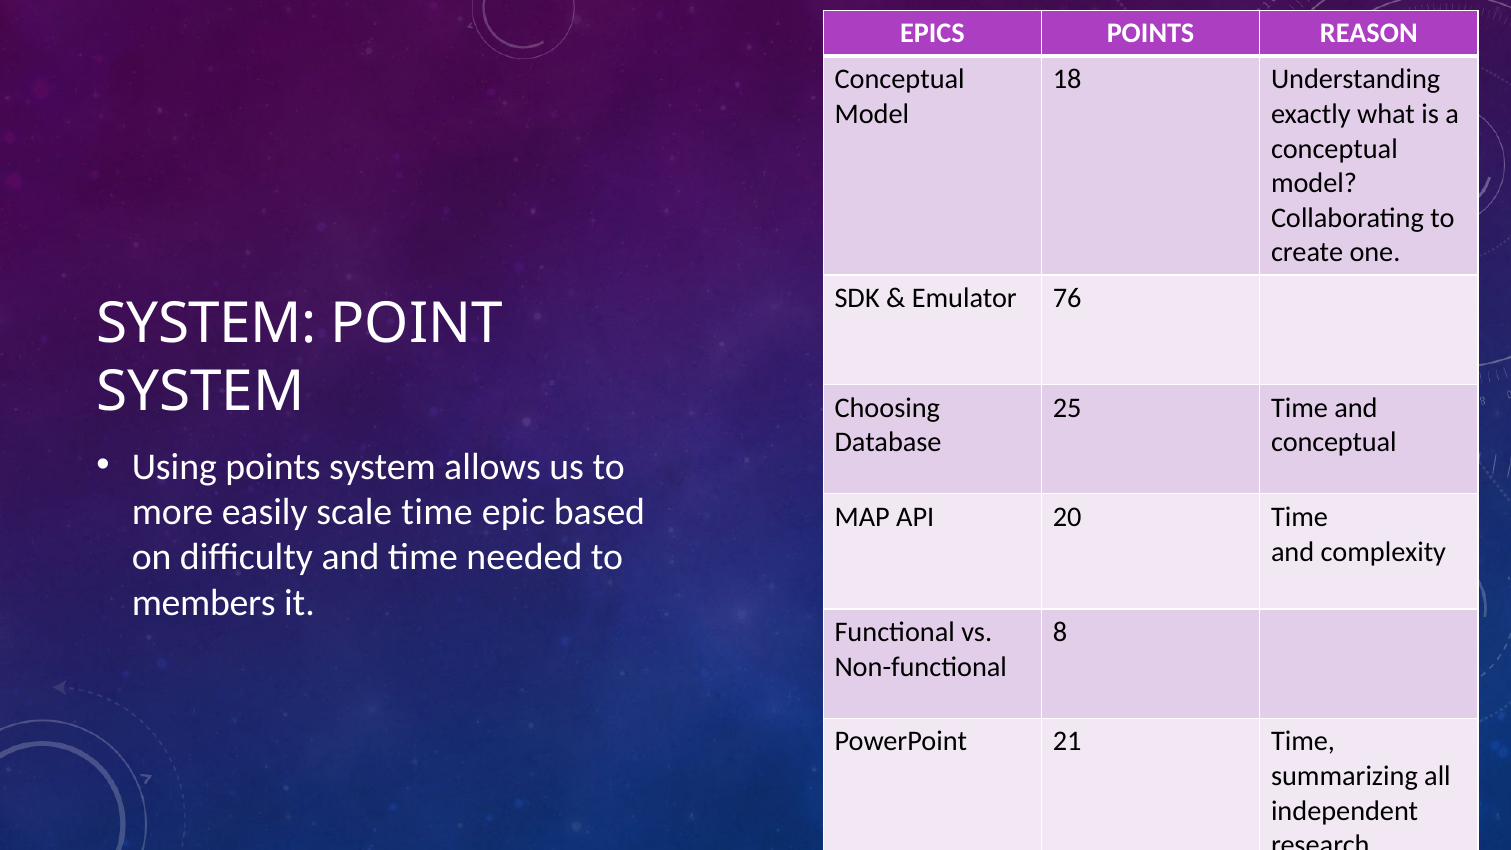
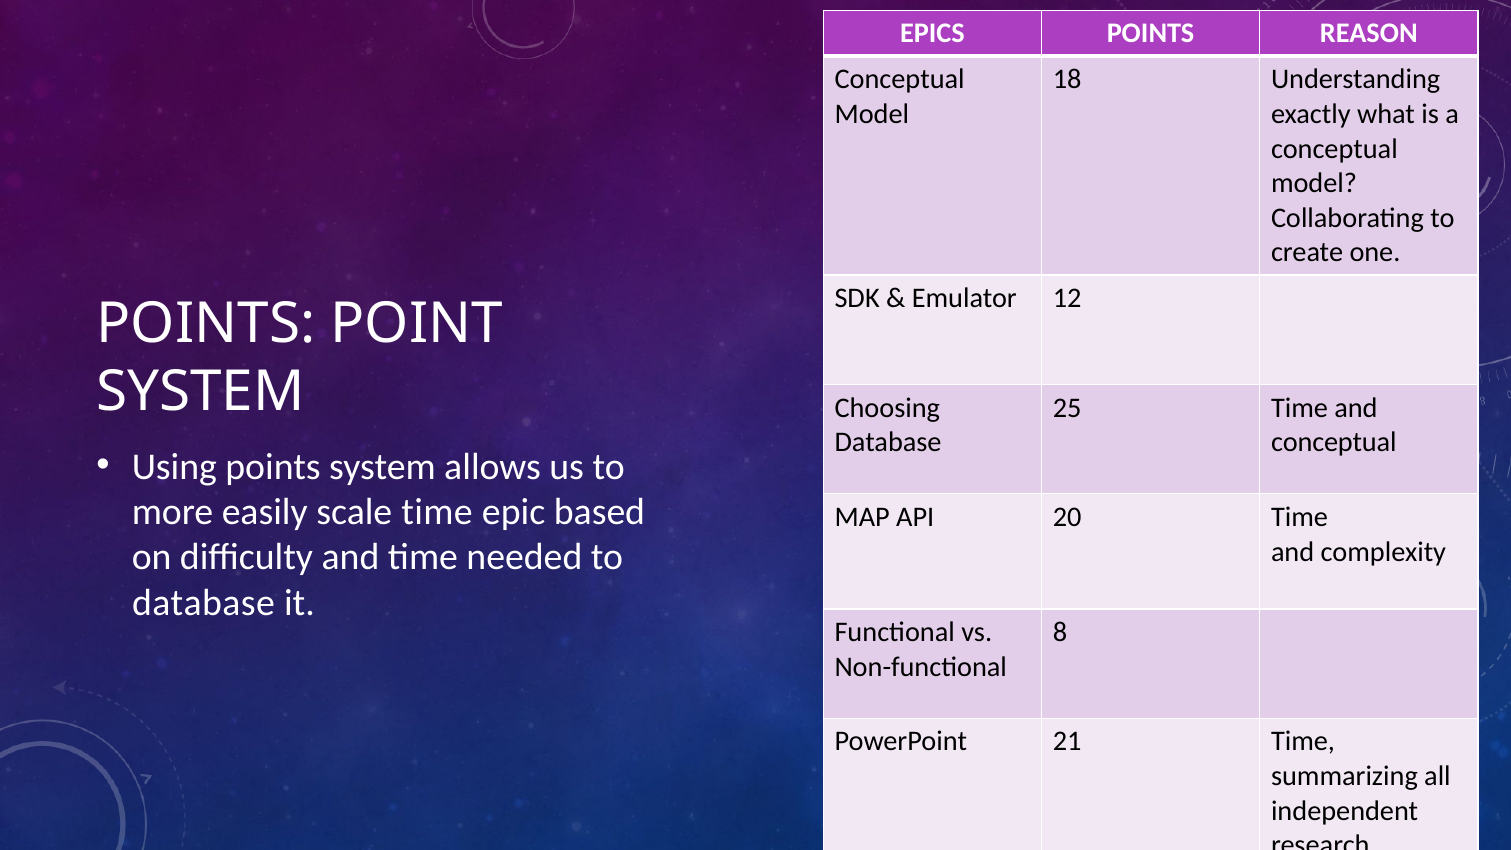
76: 76 -> 12
SYSTEM at (206, 323): SYSTEM -> POINTS
members at (204, 603): members -> database
